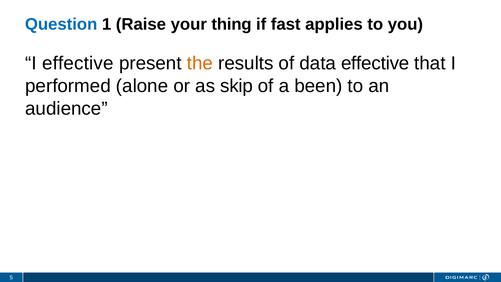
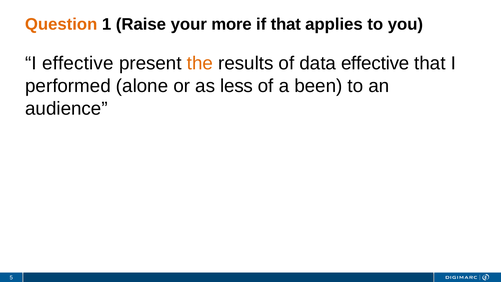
Question colour: blue -> orange
thing: thing -> more
if fast: fast -> that
skip: skip -> less
